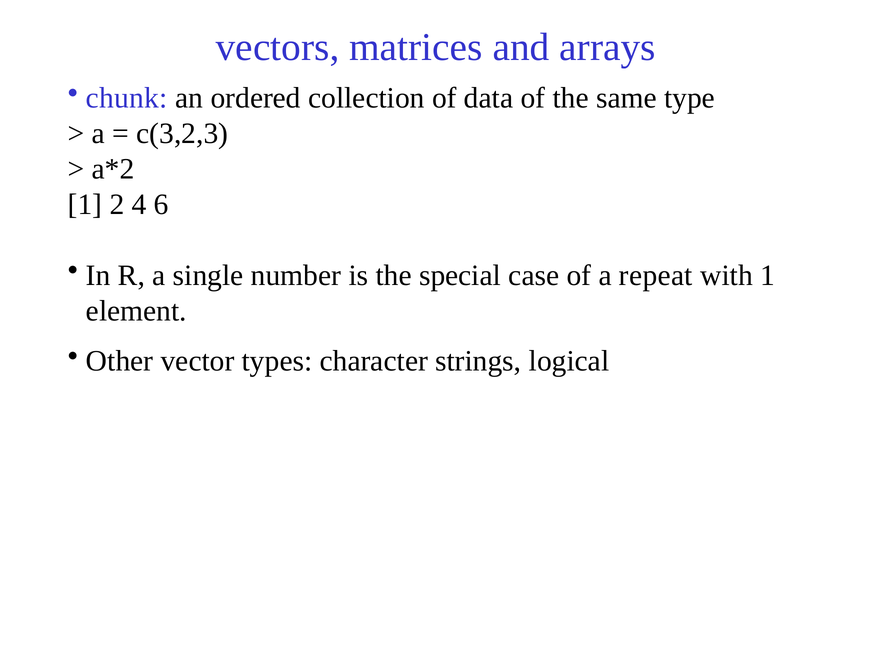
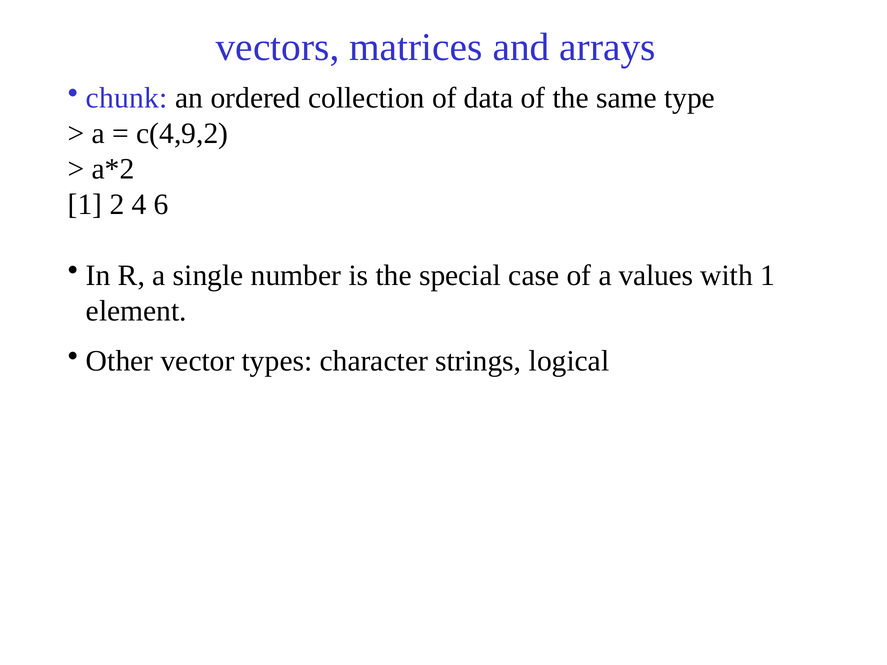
c(3,2,3: c(3,2,3 -> c(4,9,2
repeat: repeat -> values
